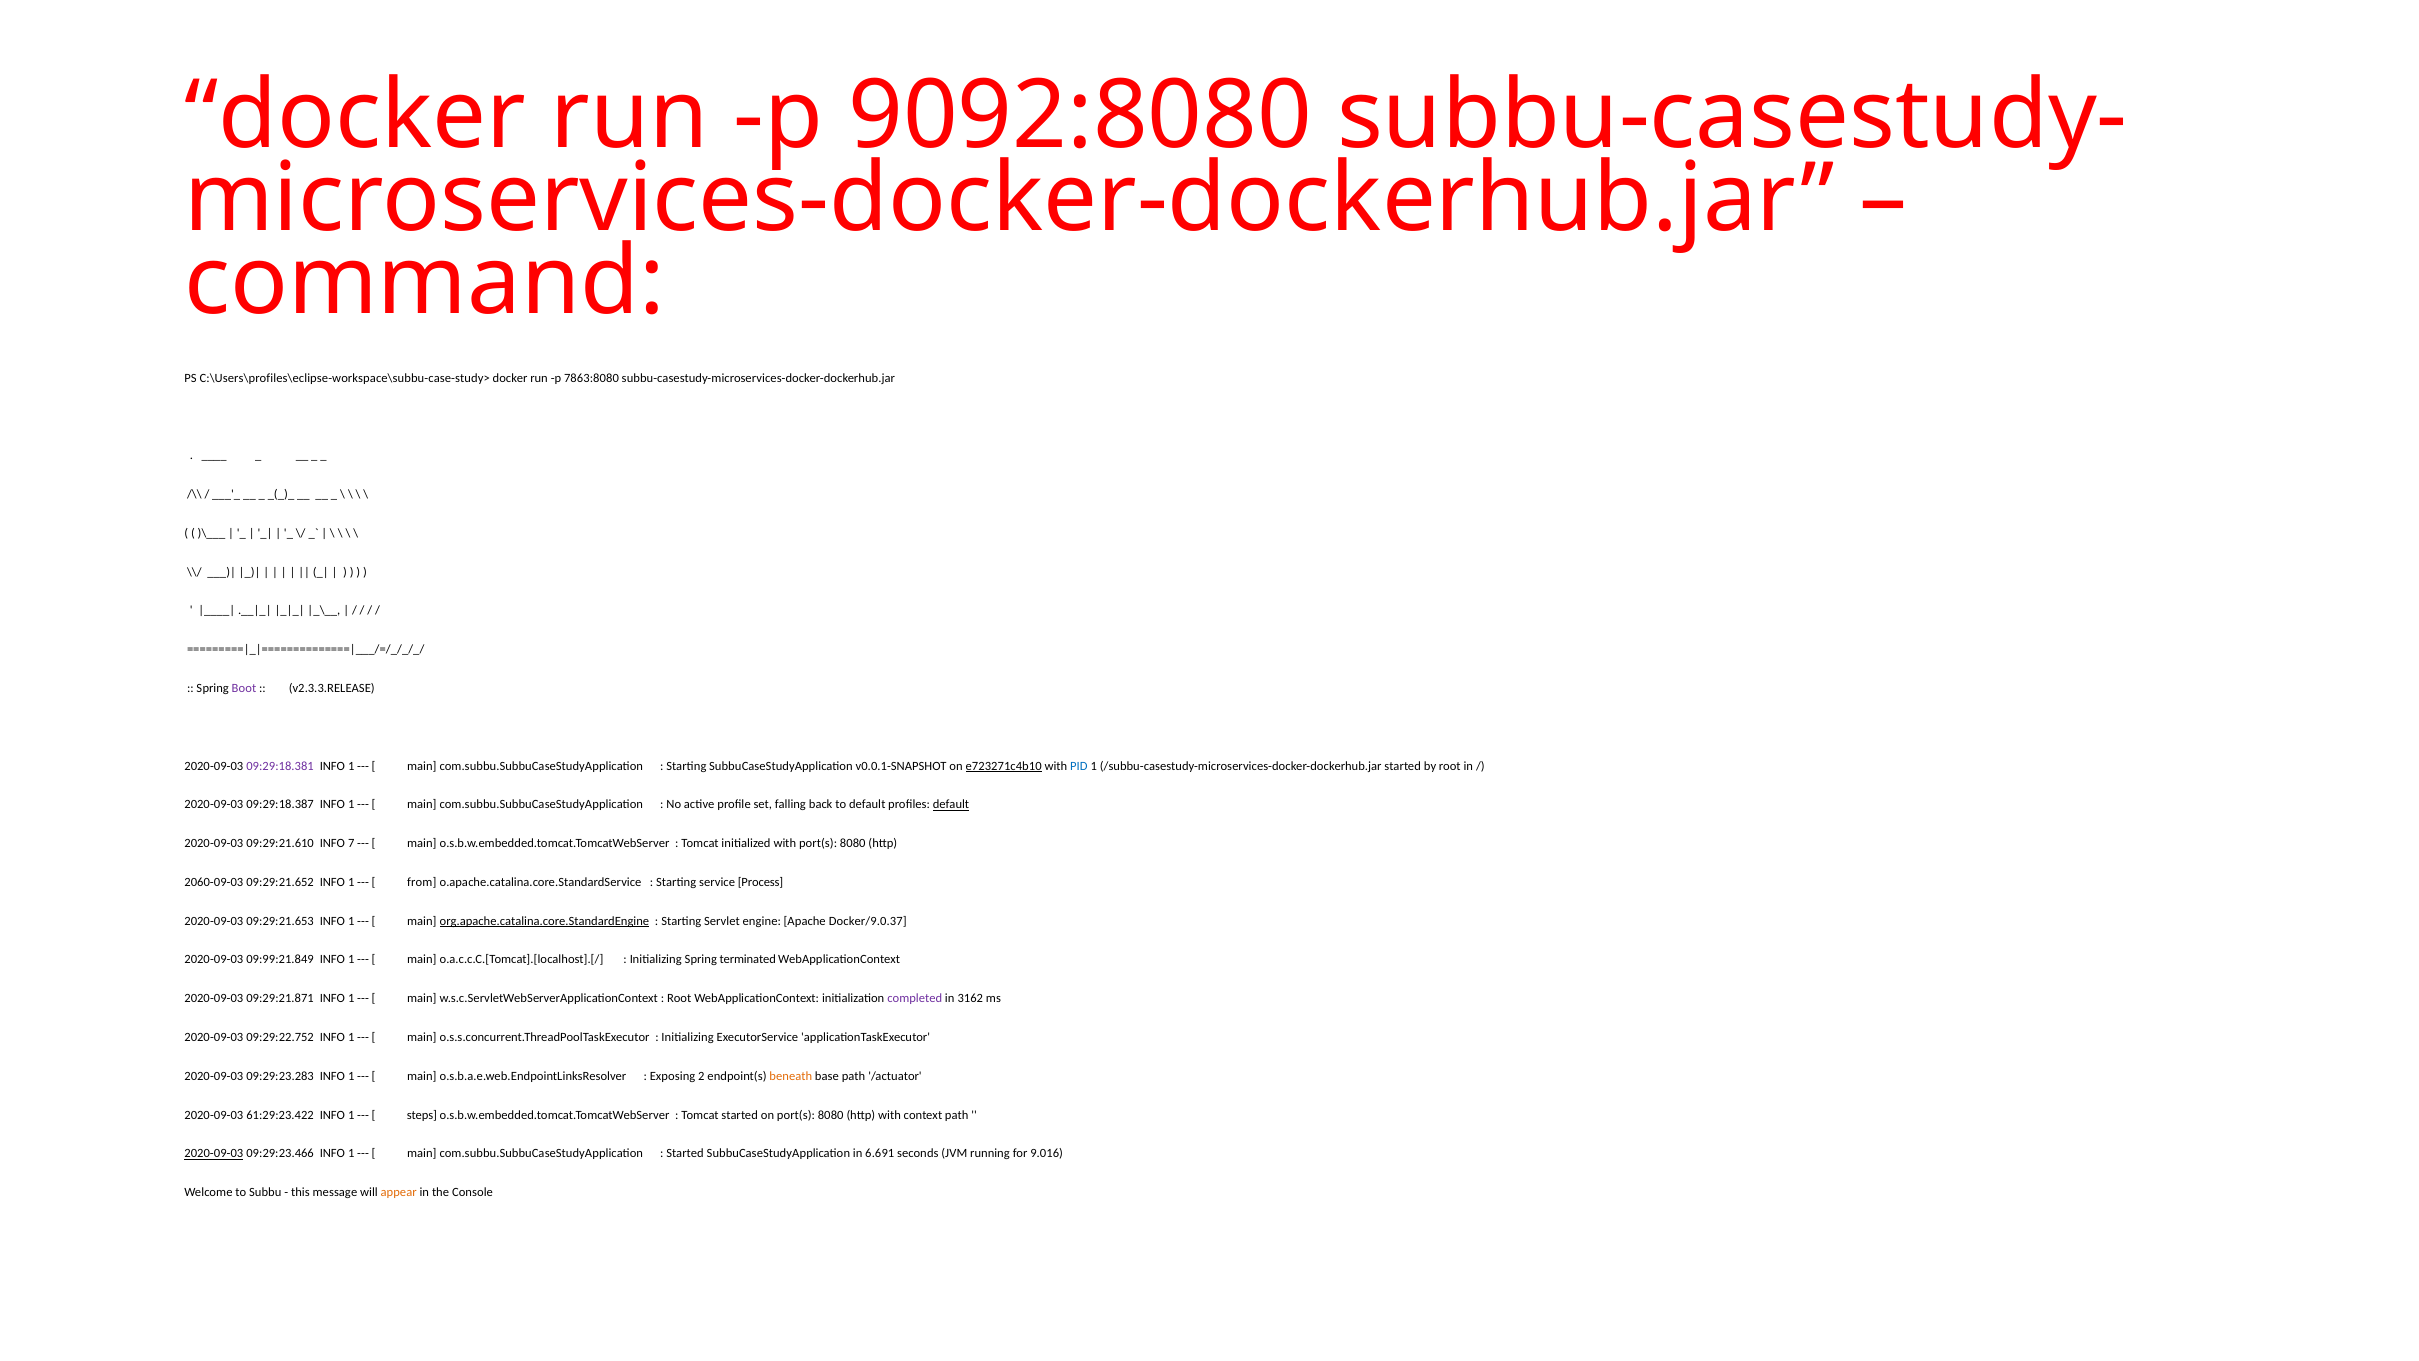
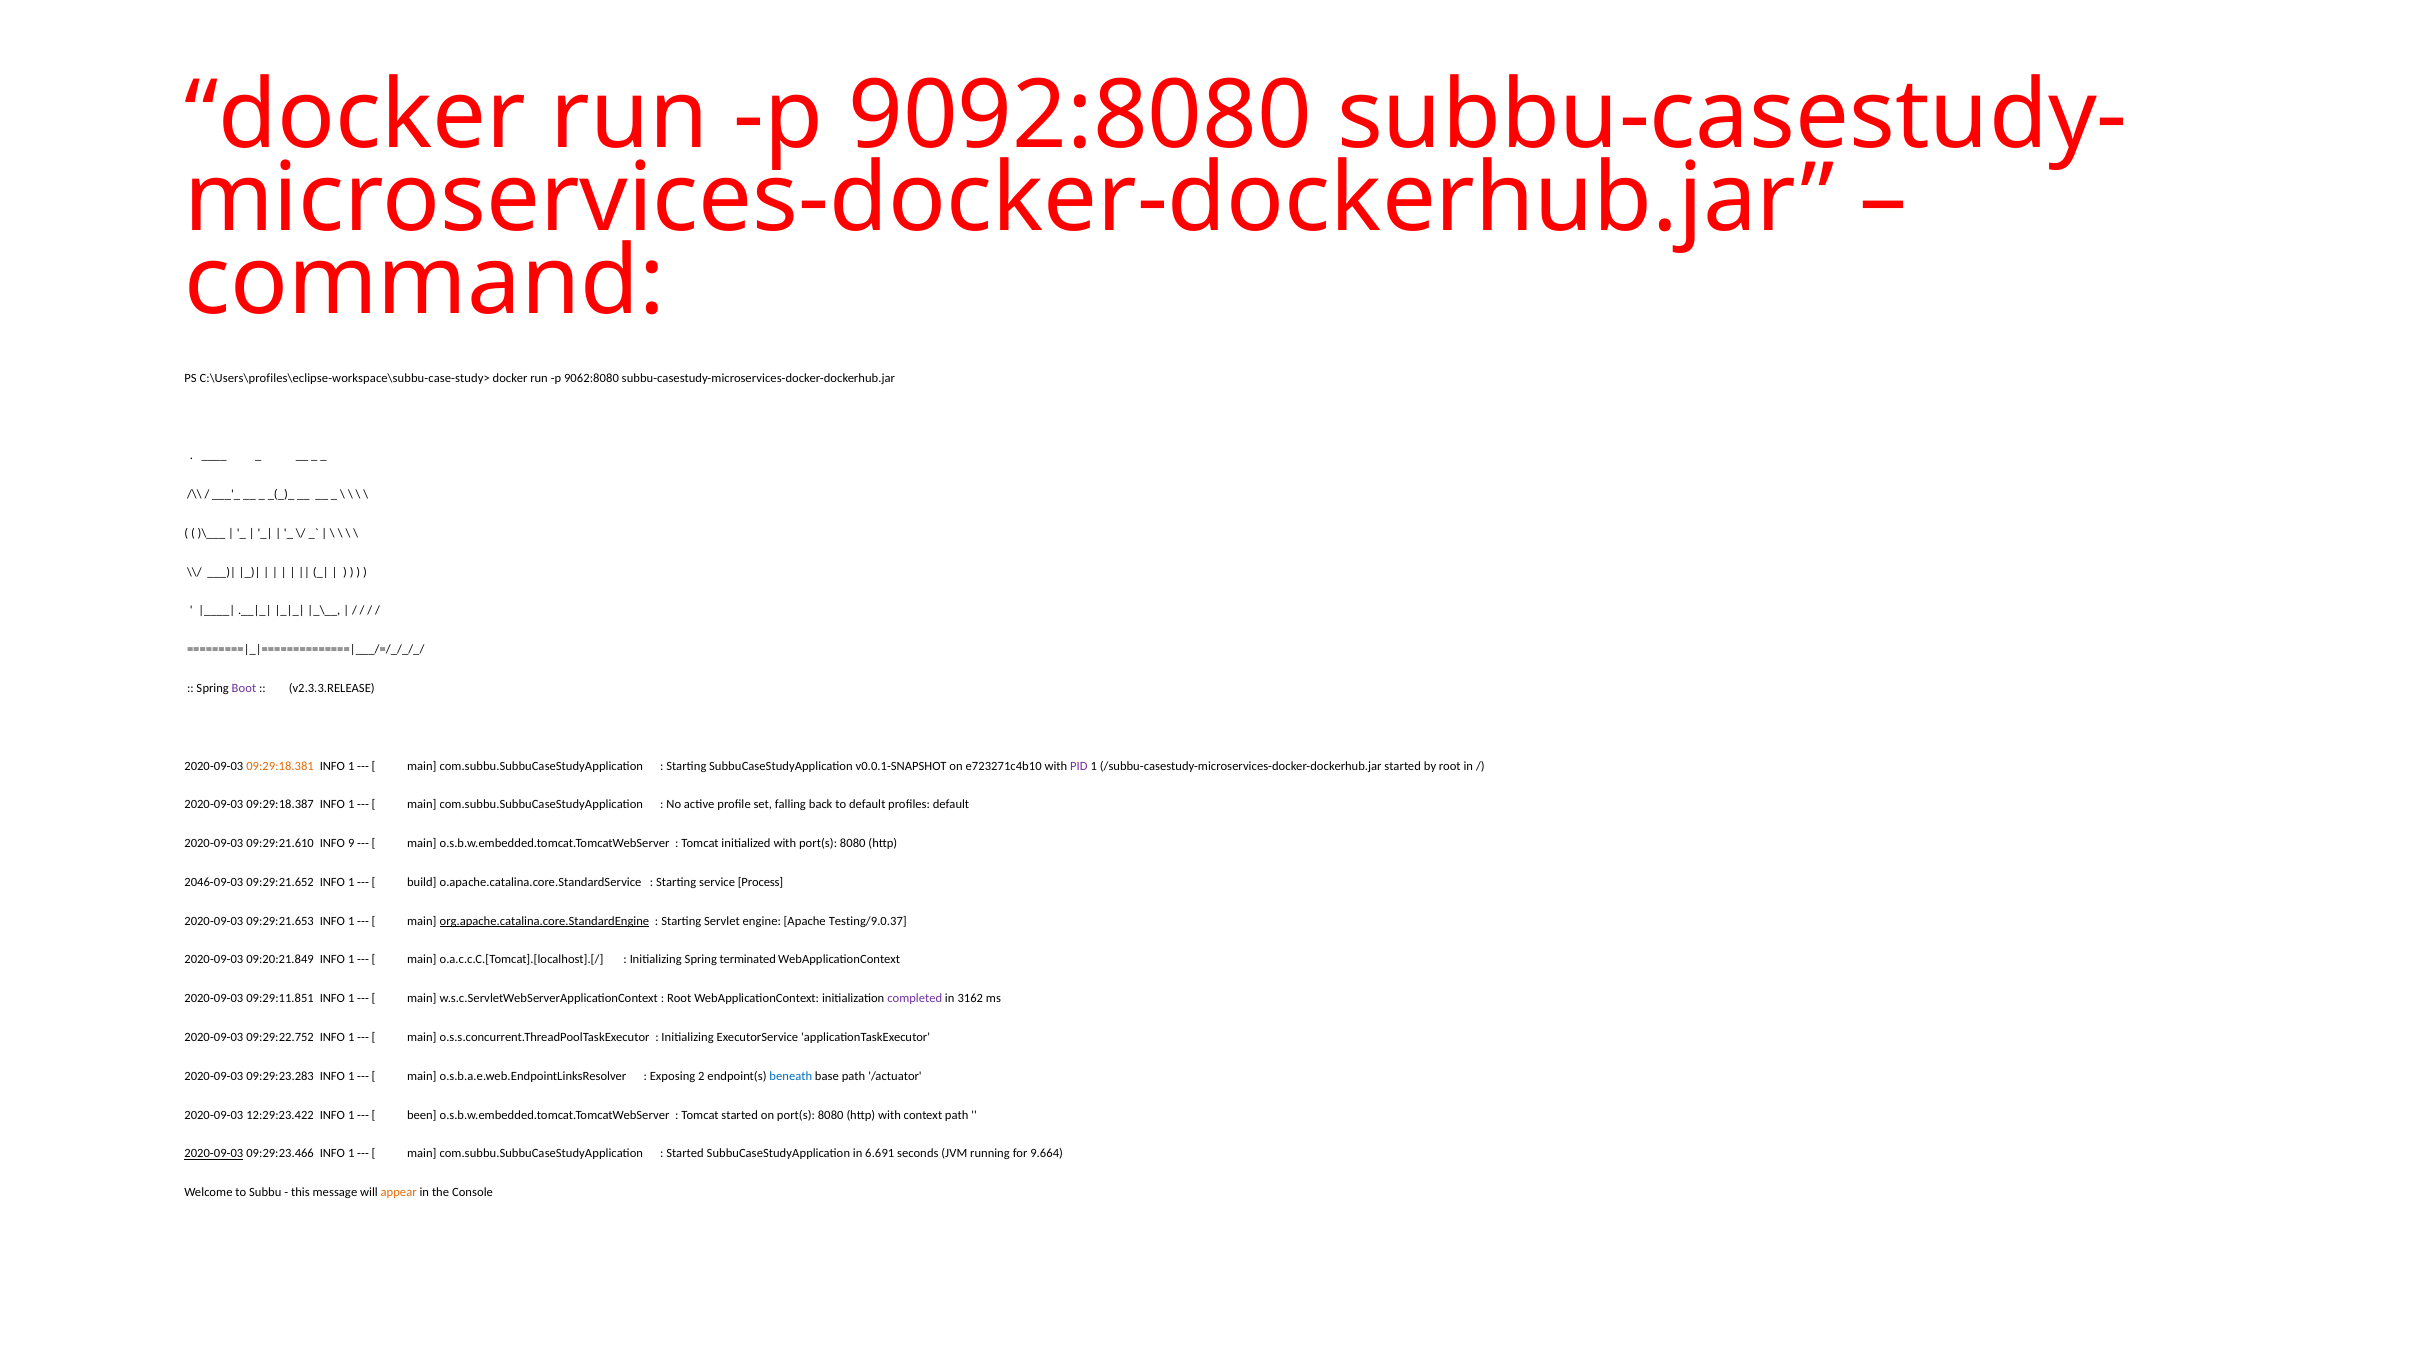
7863:8080: 7863:8080 -> 9062:8080
09:29:18.381 colour: purple -> orange
e723271c4b10 underline: present -> none
PID colour: blue -> purple
default at (951, 804) underline: present -> none
7: 7 -> 9
2060-09-03: 2060-09-03 -> 2046-09-03
from: from -> build
Docker/9.0.37: Docker/9.0.37 -> Testing/9.0.37
09:99:21.849: 09:99:21.849 -> 09:20:21.849
09:29:21.871: 09:29:21.871 -> 09:29:11.851
beneath colour: orange -> blue
61:29:23.422: 61:29:23.422 -> 12:29:23.422
steps: steps -> been
9.016: 9.016 -> 9.664
